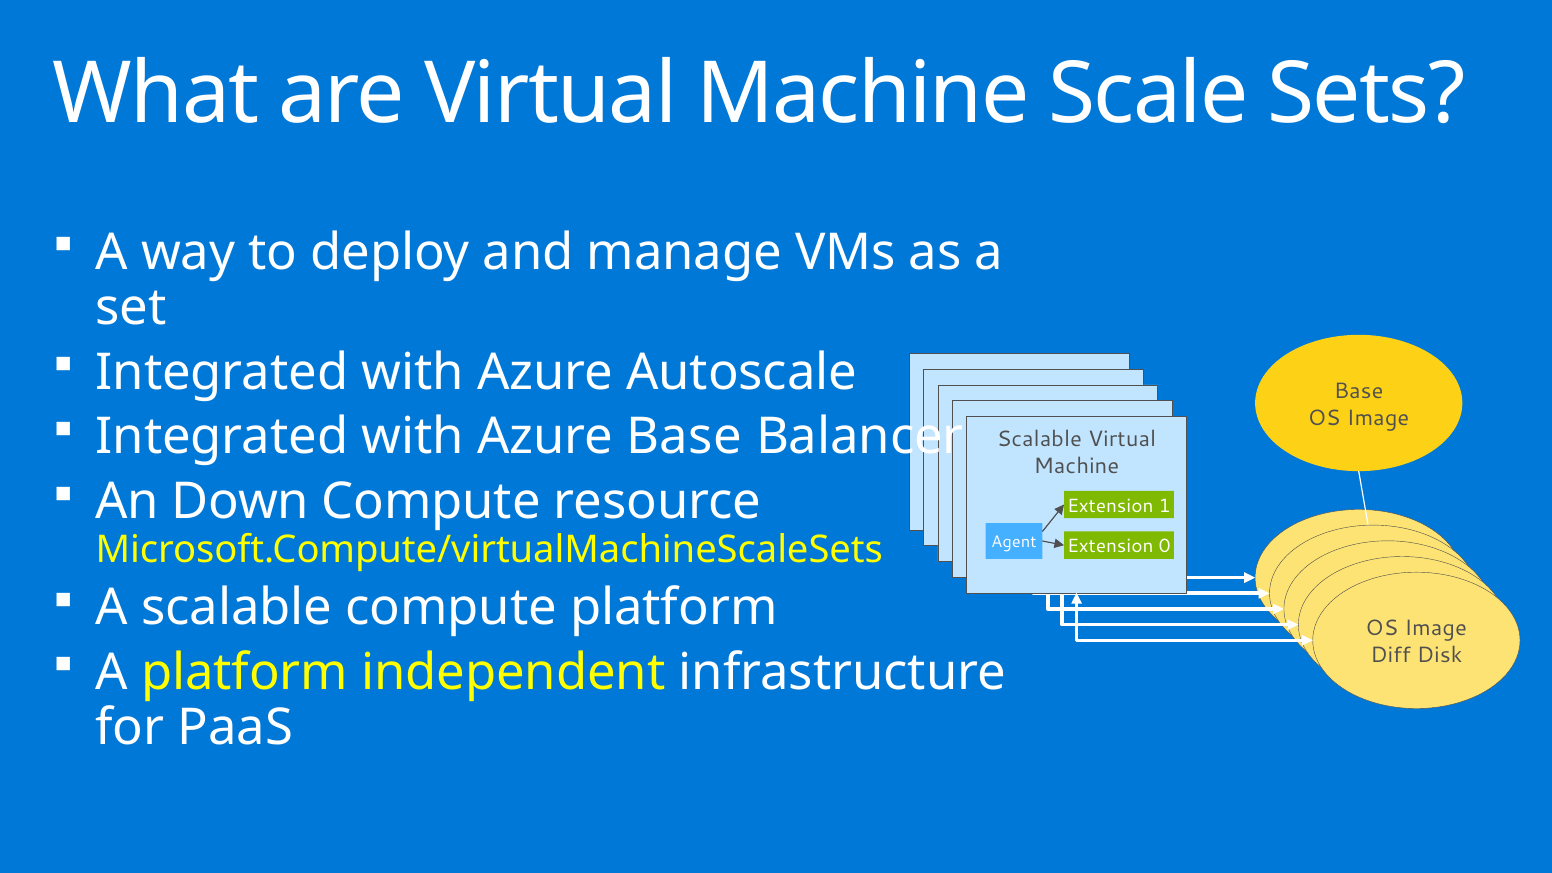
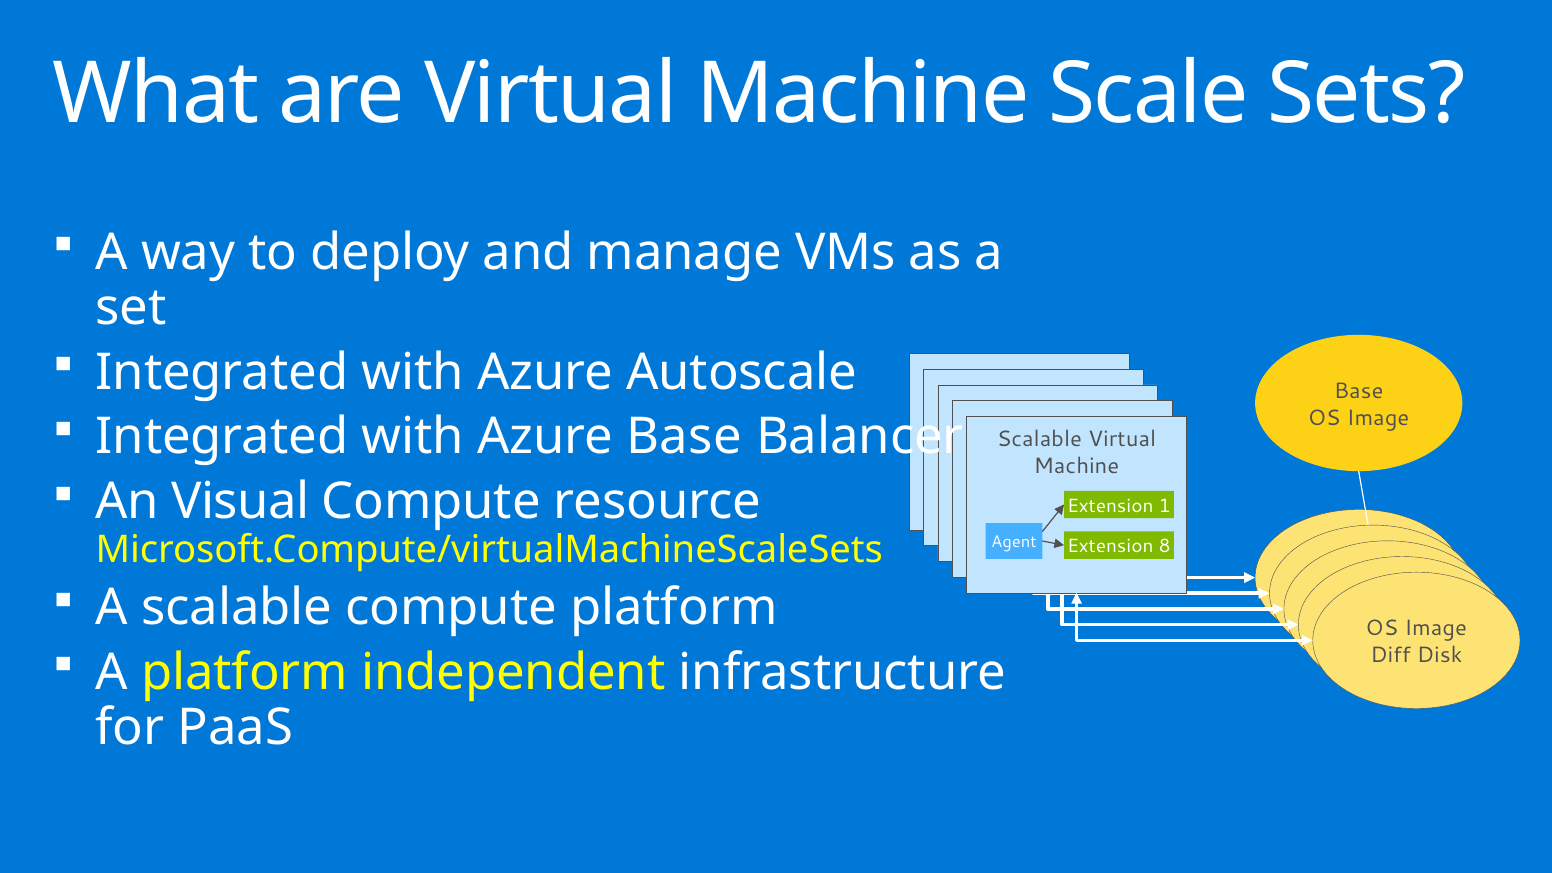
Down: Down -> Visual
0: 0 -> 8
